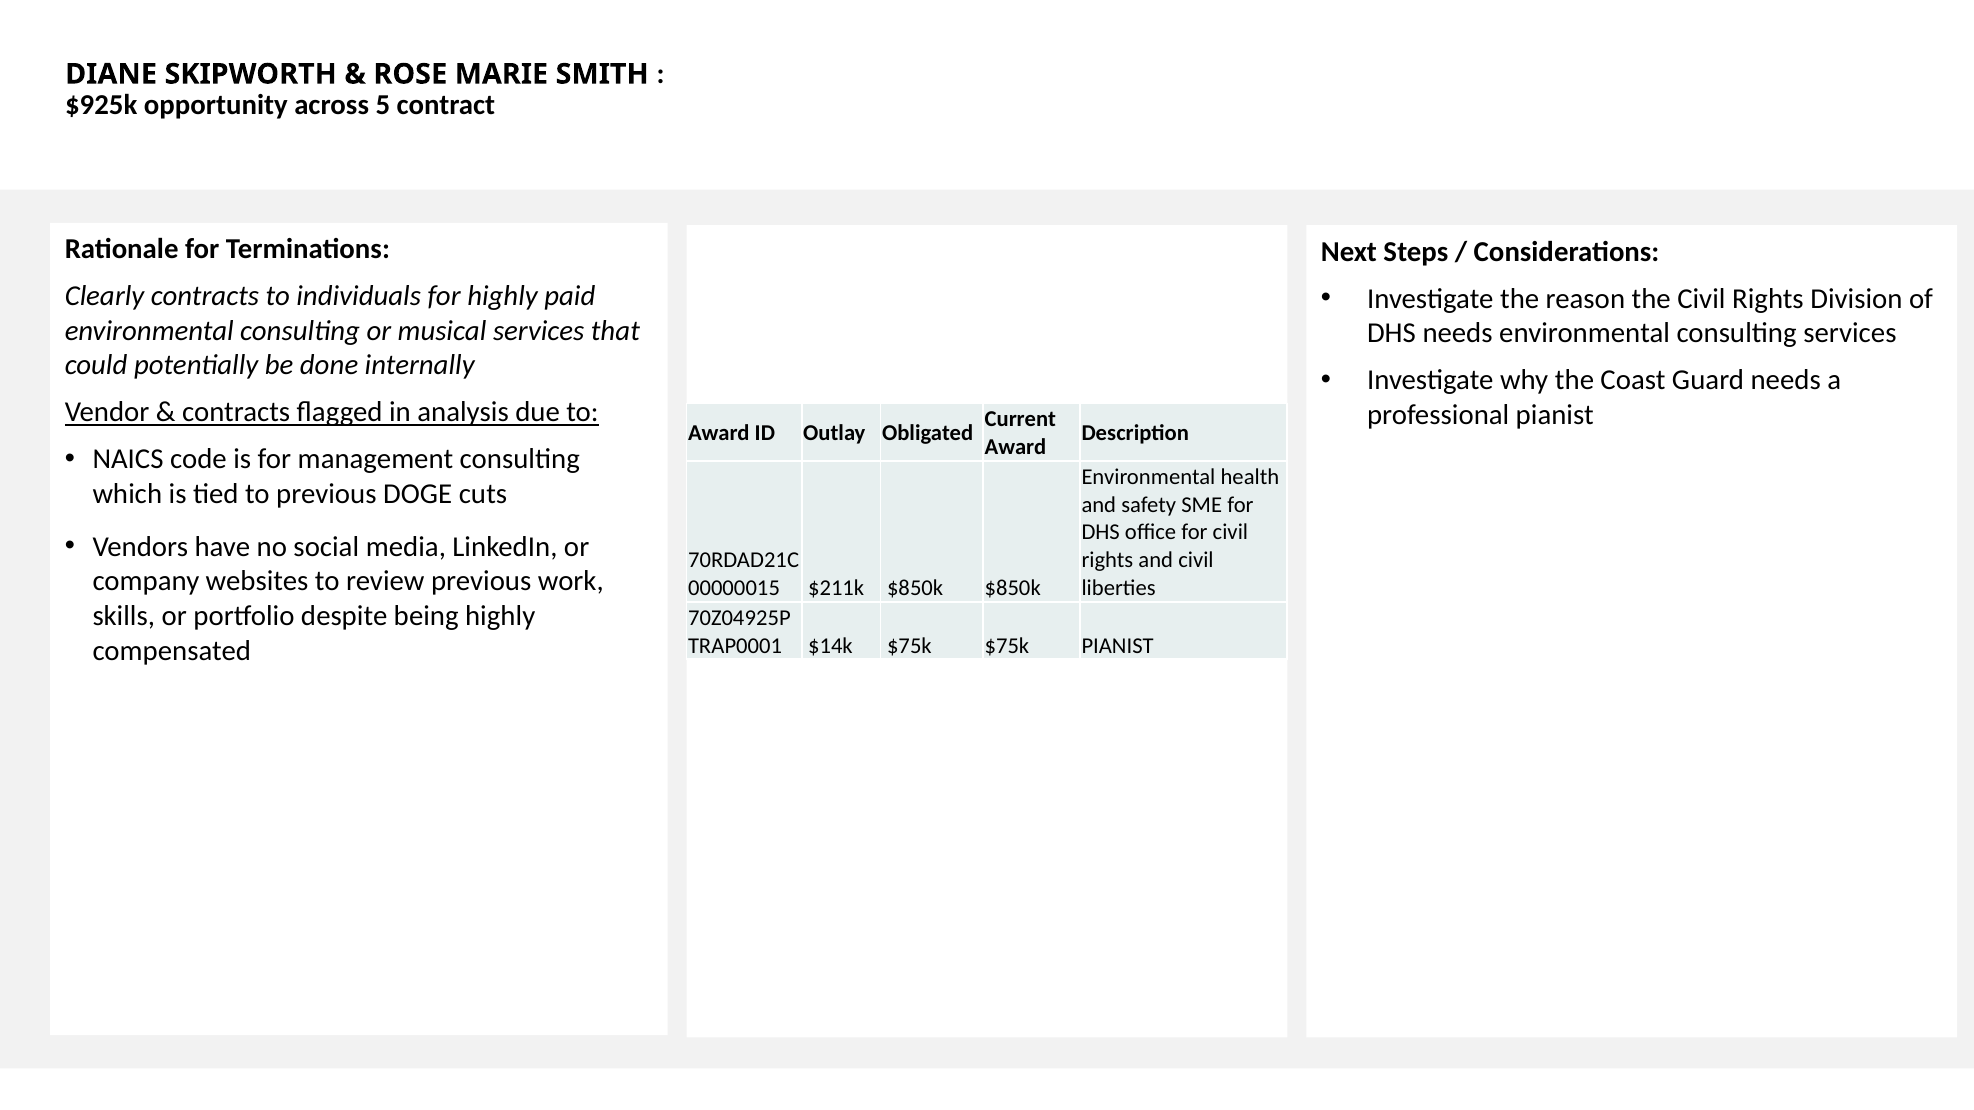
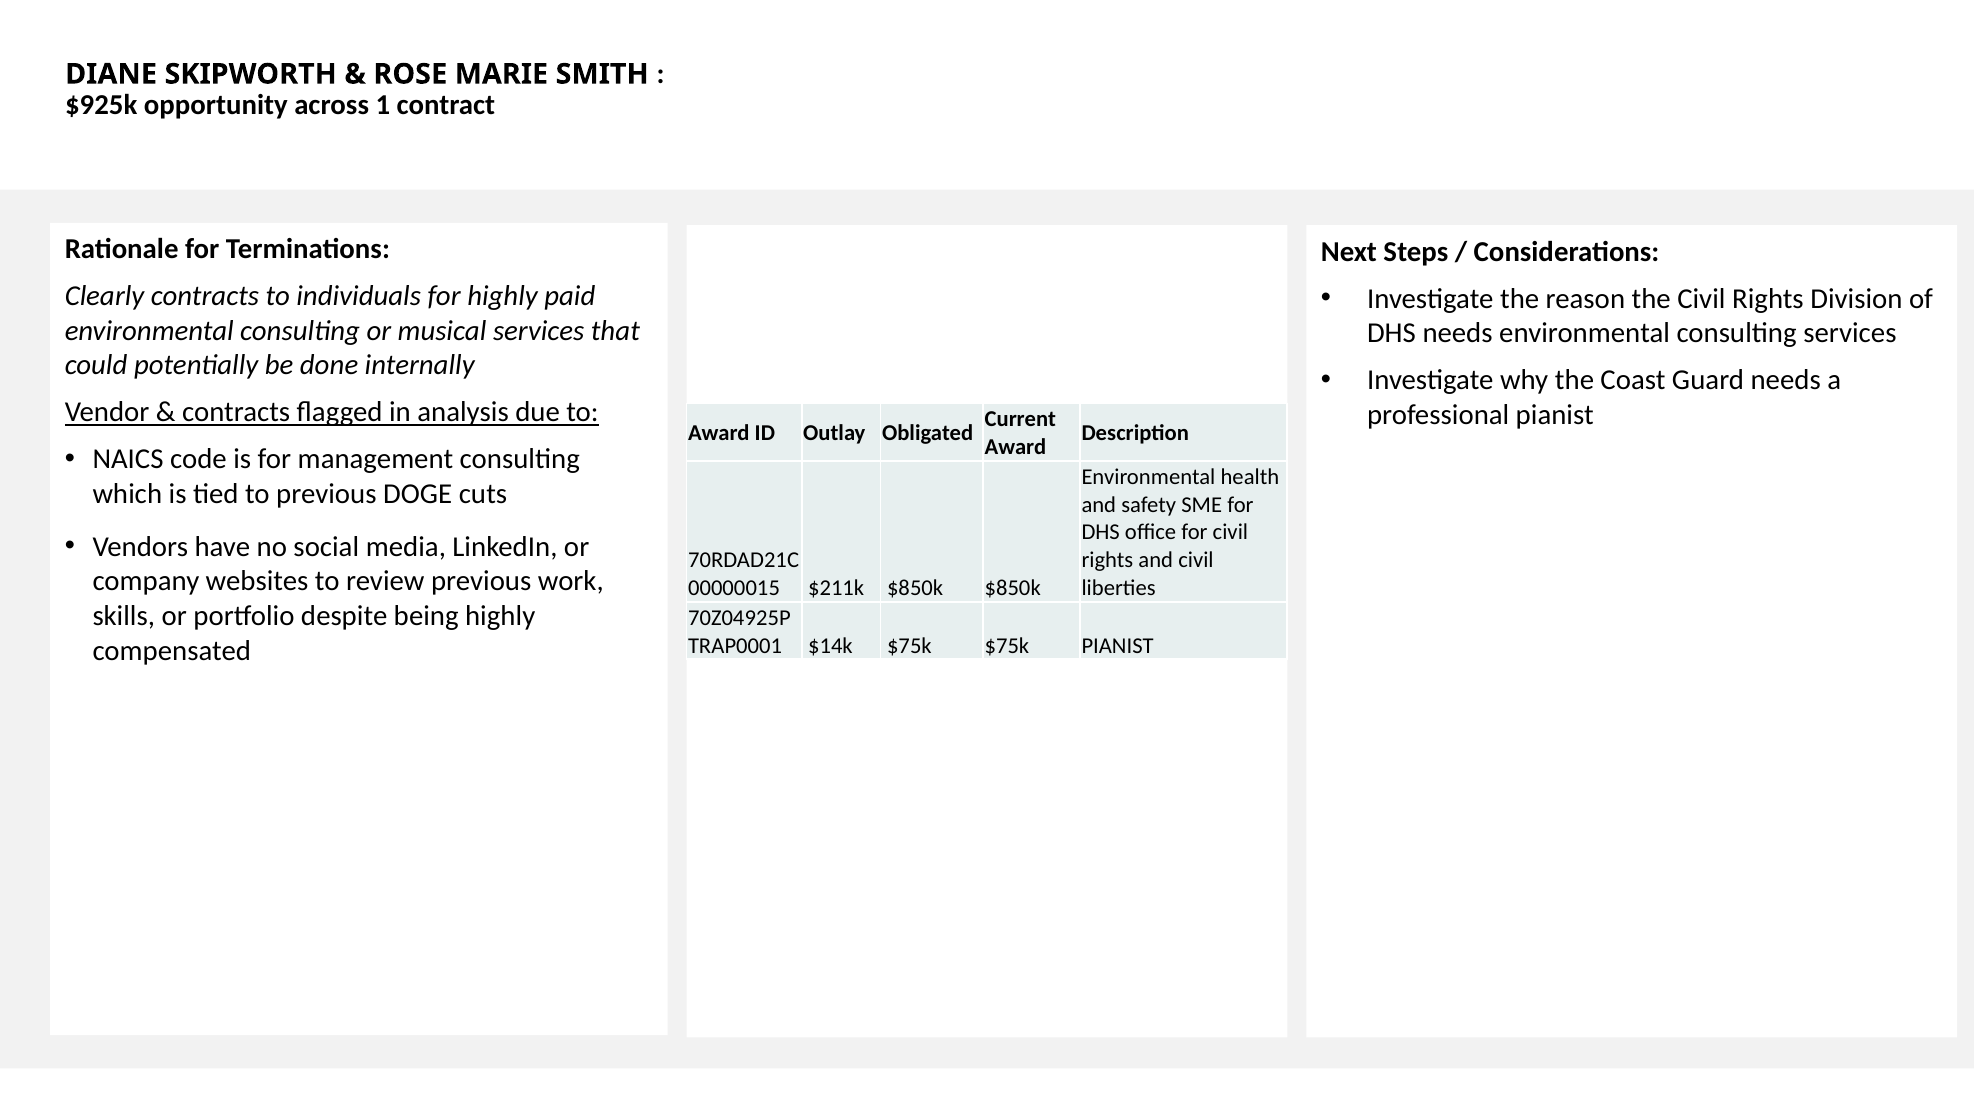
5: 5 -> 1
